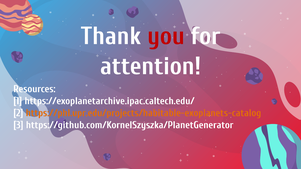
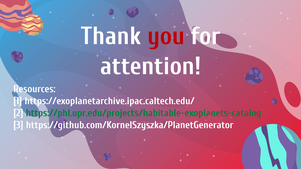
https://phl.upr.edu/projects/habitable-exoplanets-catalog colour: orange -> green
